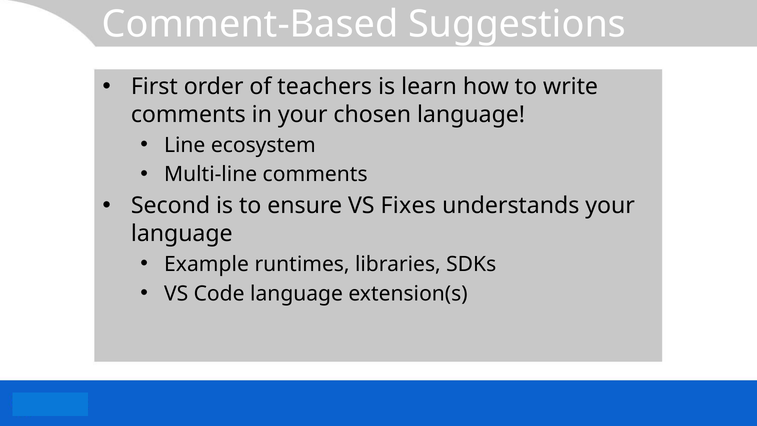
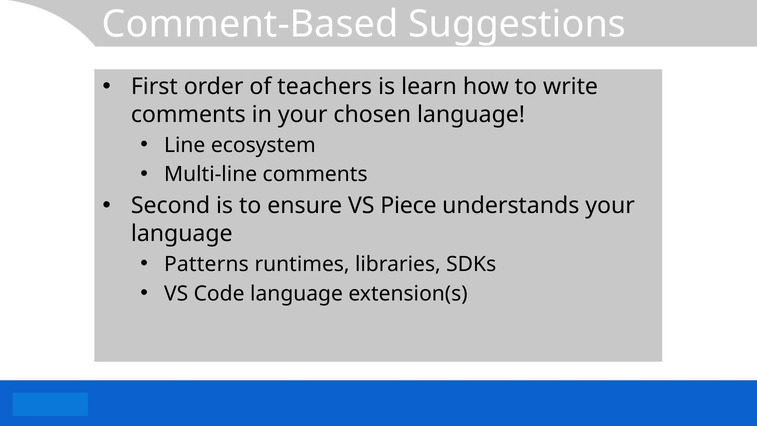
Fixes: Fixes -> Piece
Example: Example -> Patterns
